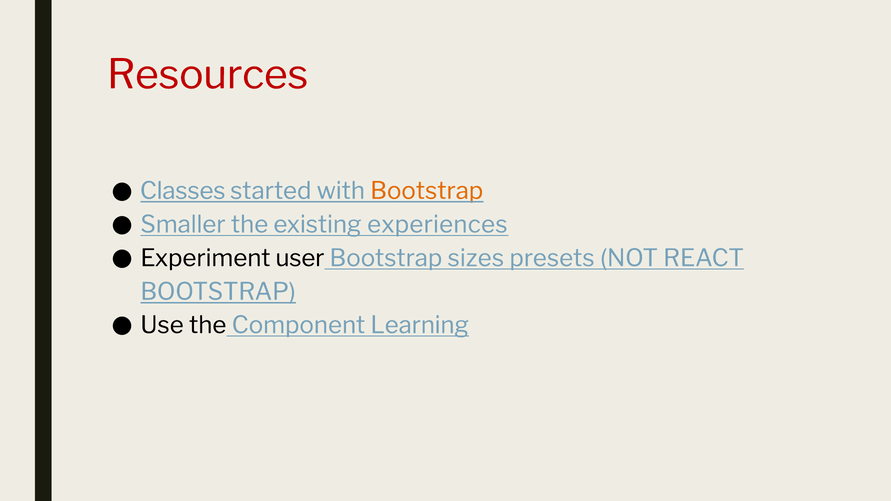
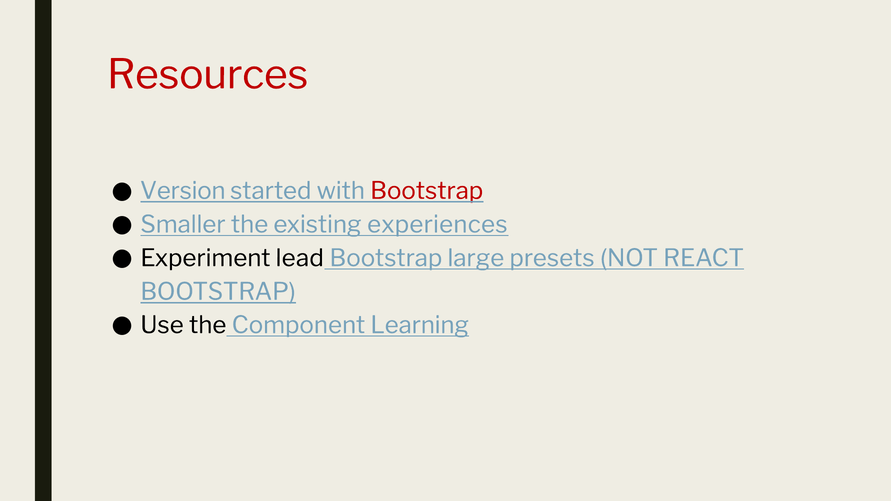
Classes: Classes -> Version
Bootstrap at (427, 191) colour: orange -> red
user: user -> lead
sizes: sizes -> large
